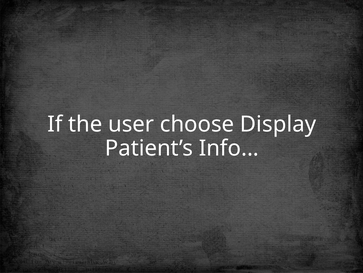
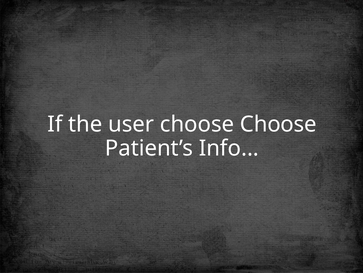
choose Display: Display -> Choose
